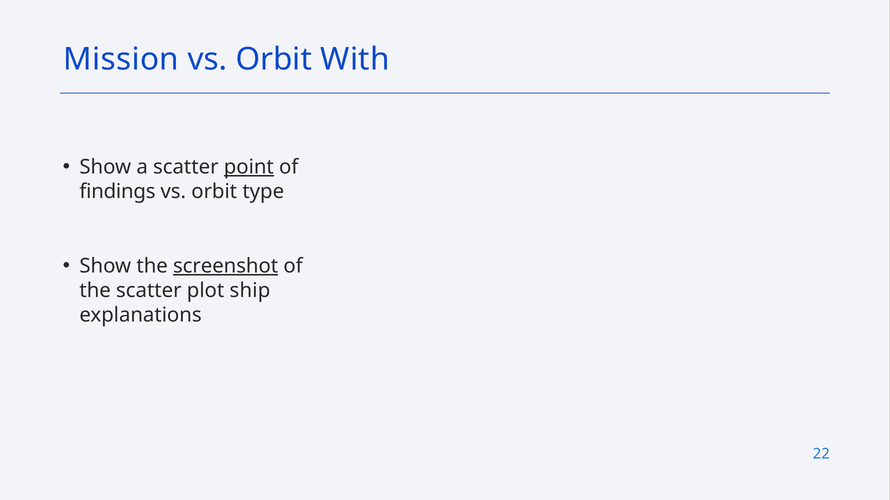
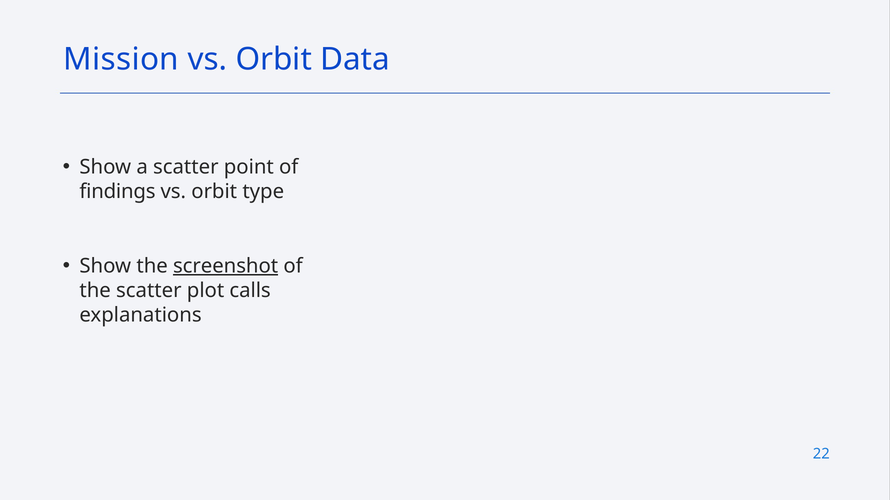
With: With -> Data
point underline: present -> none
ship: ship -> calls
